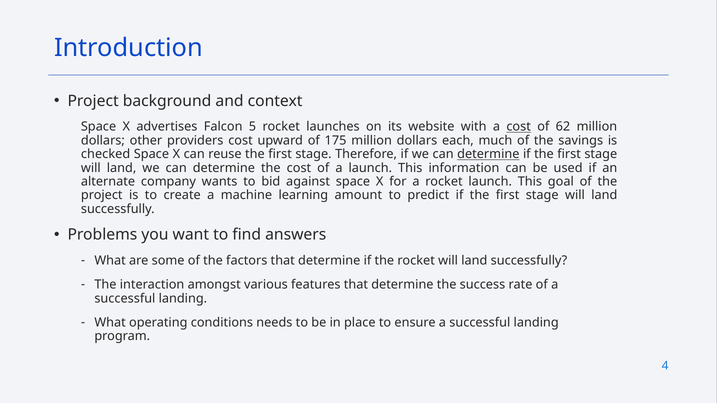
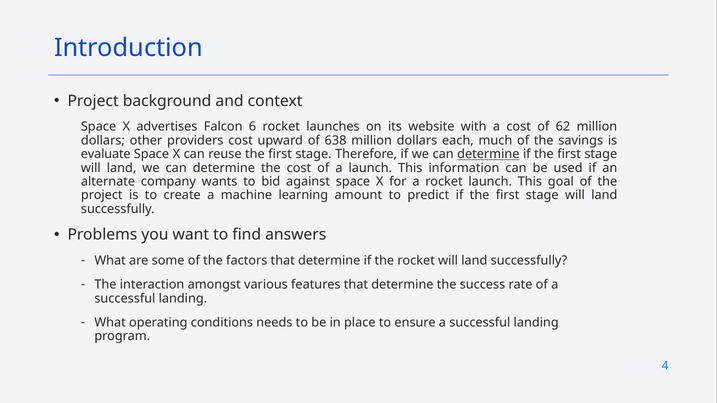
5: 5 -> 6
cost at (519, 127) underline: present -> none
175: 175 -> 638
checked: checked -> evaluate
